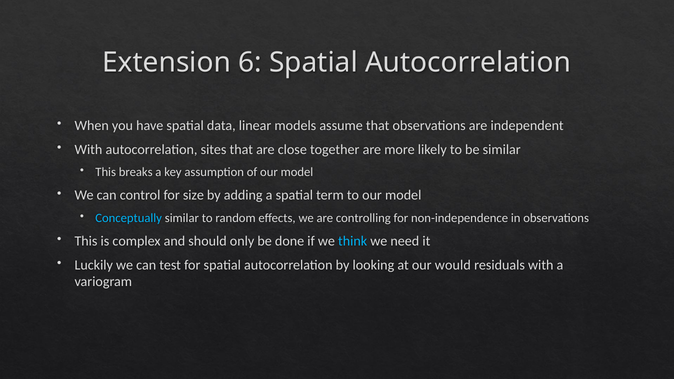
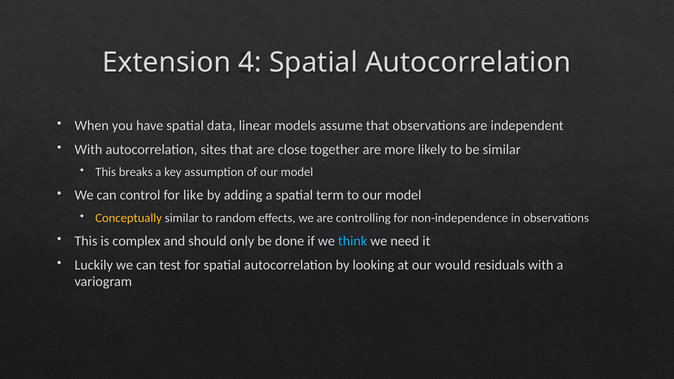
6: 6 -> 4
size: size -> like
Conceptually colour: light blue -> yellow
